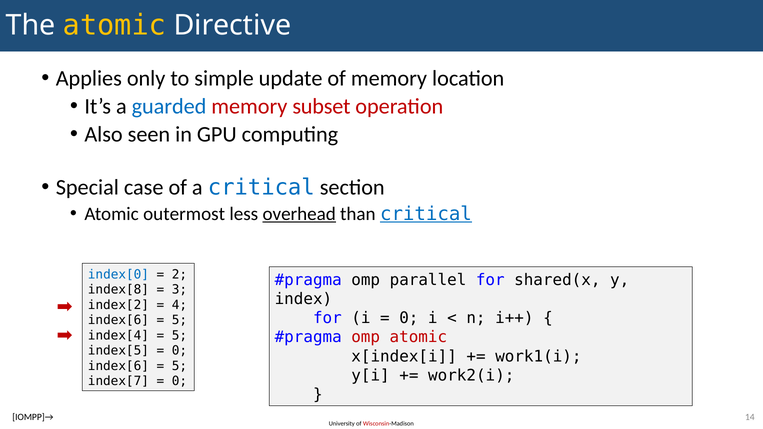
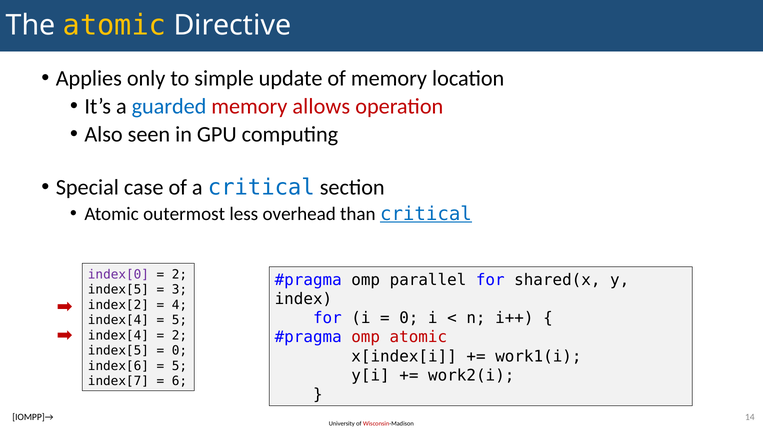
subset: subset -> allows
overhead underline: present -> none
index[0 colour: blue -> purple
index[8 at (118, 290): index[8 -> index[5
index[6 at (118, 320): index[6 -> index[4
5 at (179, 336): 5 -> 2
0 at (179, 381): 0 -> 6
